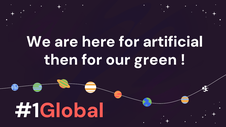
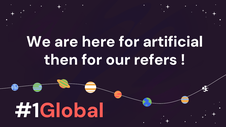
green: green -> refers
